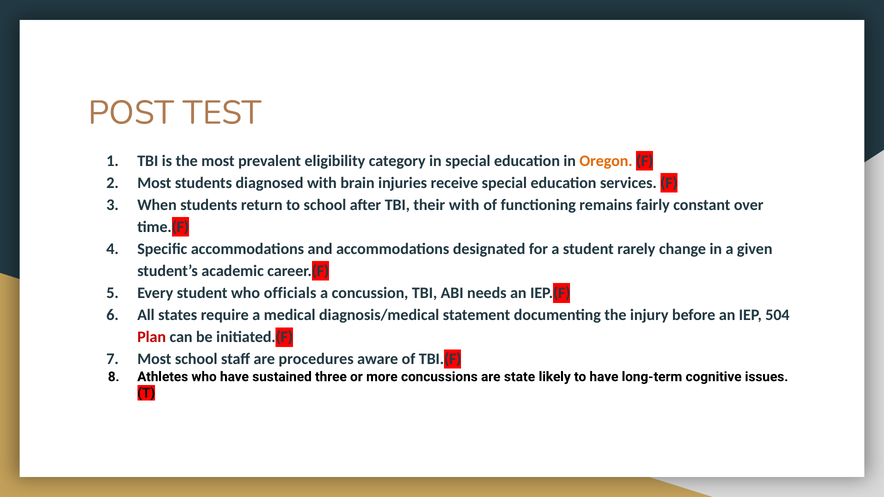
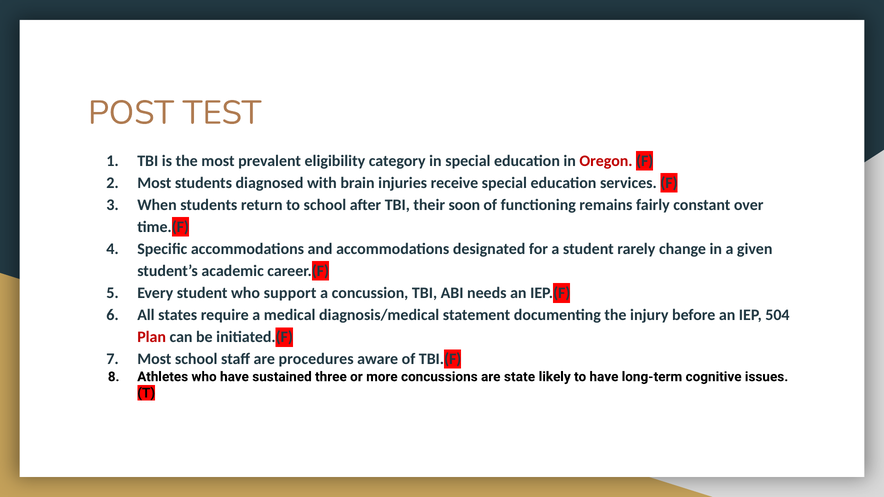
Oregon colour: orange -> red
their with: with -> soon
officials: officials -> support
